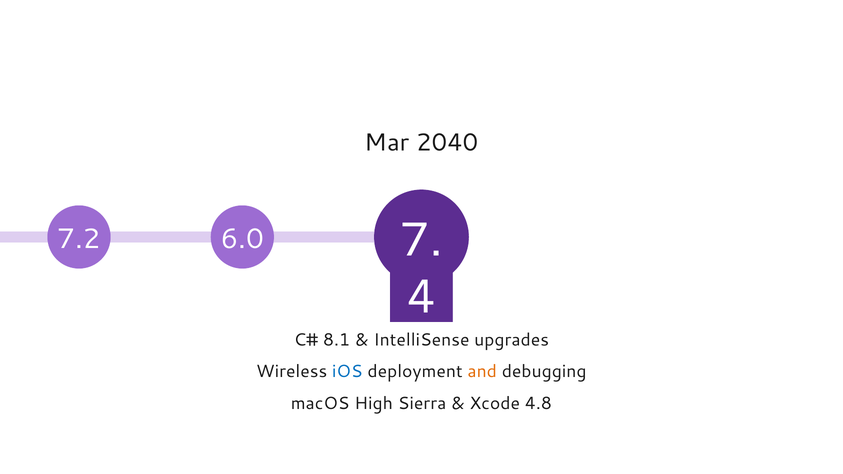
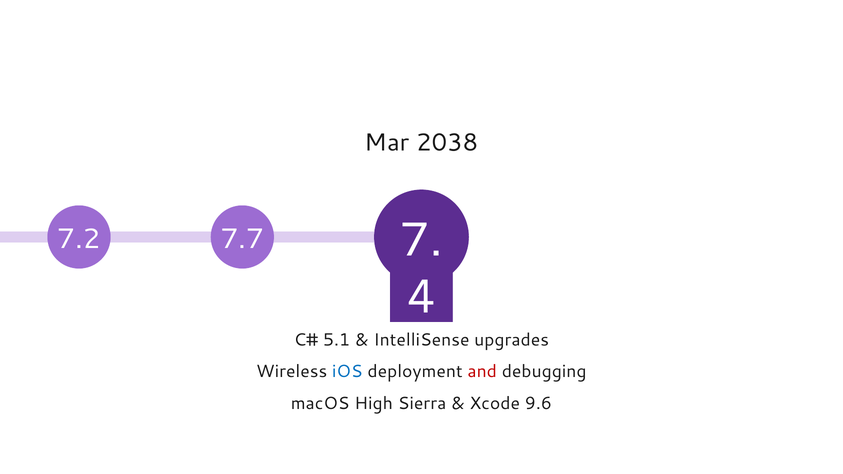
2040: 2040 -> 2038
6.0: 6.0 -> 7.7
8.1: 8.1 -> 5.1
and colour: orange -> red
4.8: 4.8 -> 9.6
